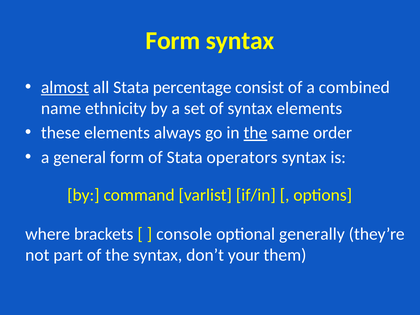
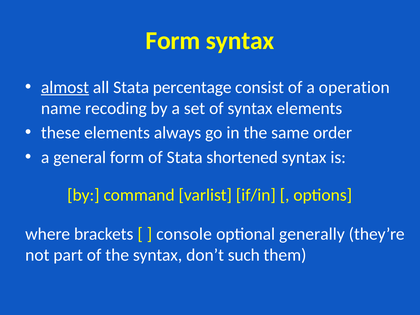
combined: combined -> operation
ethnicity: ethnicity -> recoding
the at (255, 133) underline: present -> none
operators: operators -> shortened
your: your -> such
